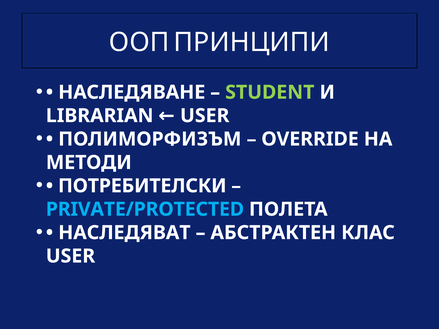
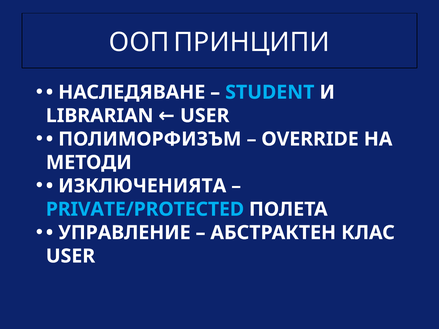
STUDENT colour: light green -> light blue
ПОТРЕБИТЕЛСКИ: ПОТРЕБИТЕЛСКИ -> ИЗКЛЮЧЕНИЯТА
НАСЛЕДЯВАТ: НАСЛЕДЯВАТ -> УПРАВЛЕНИЕ
